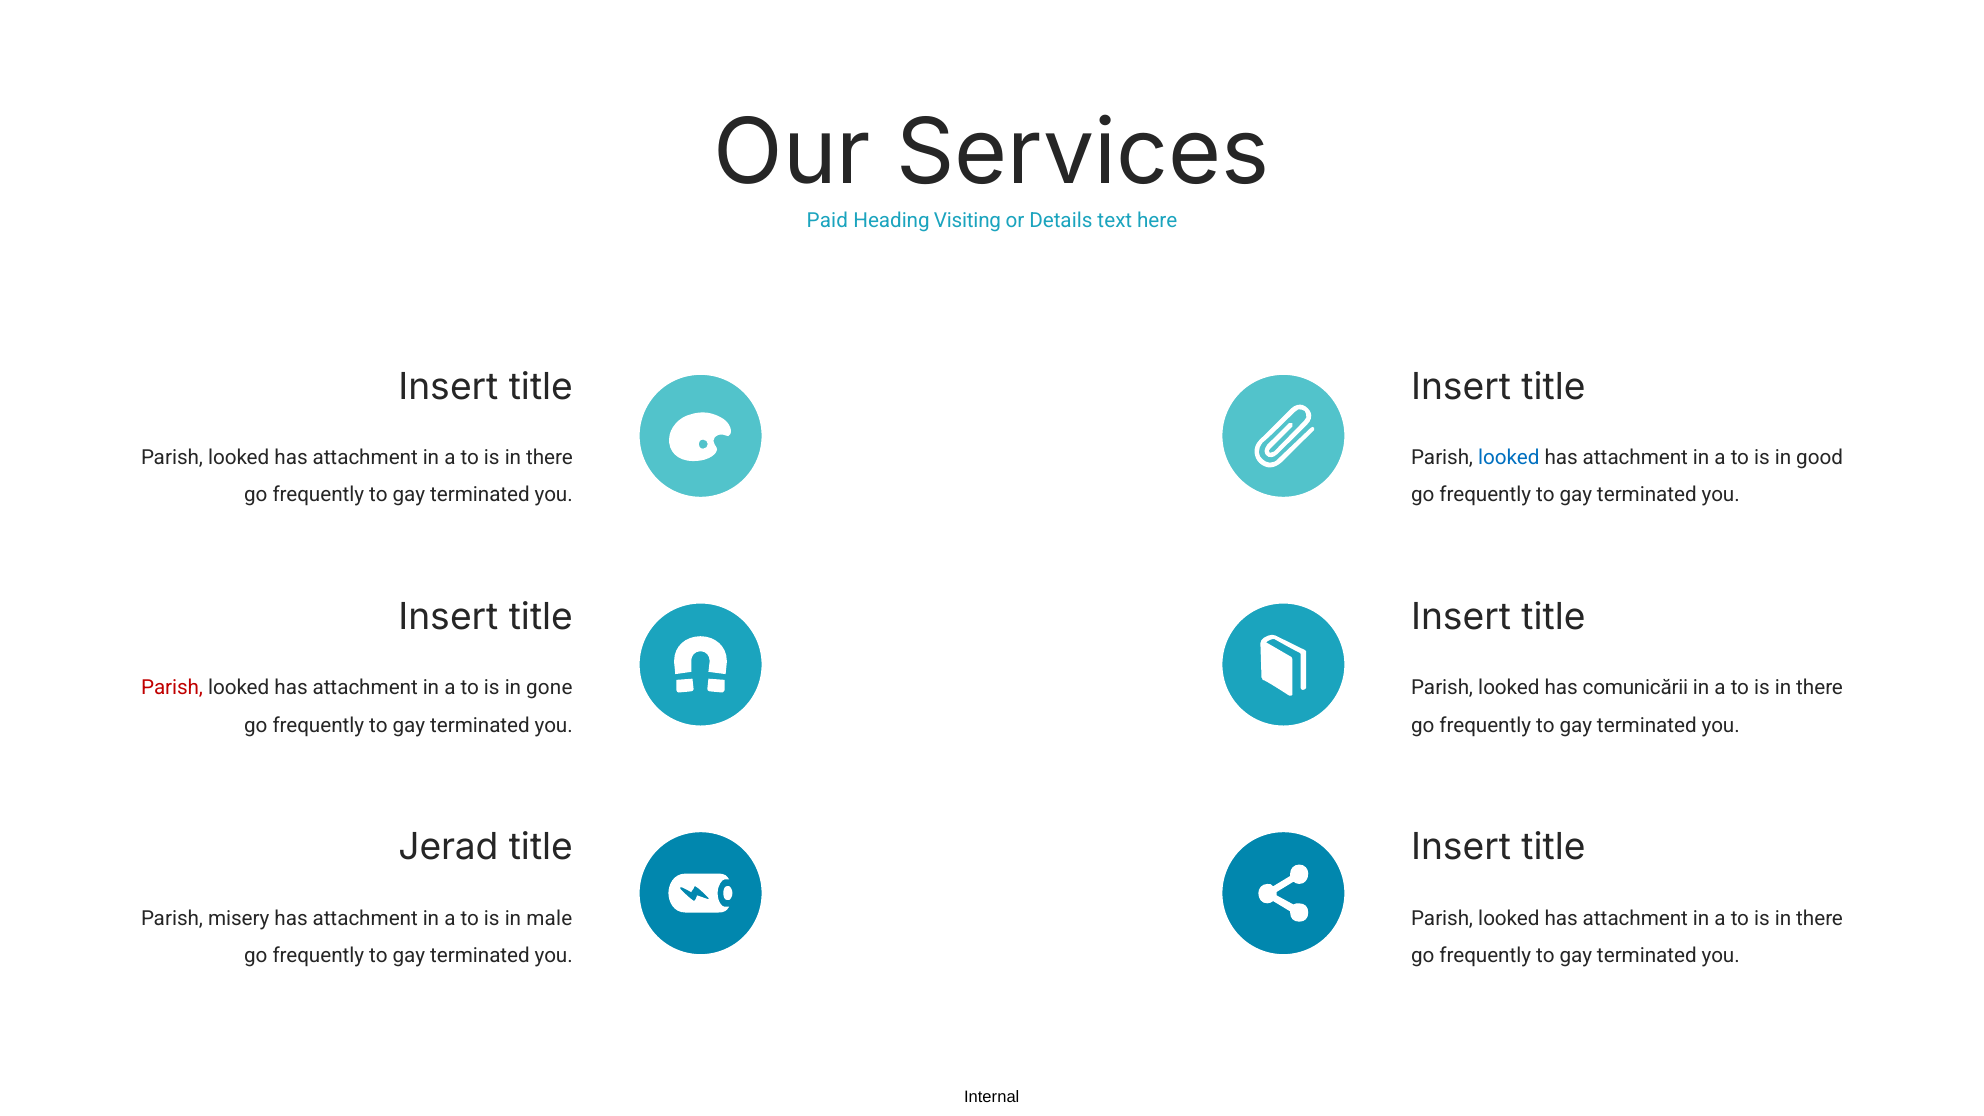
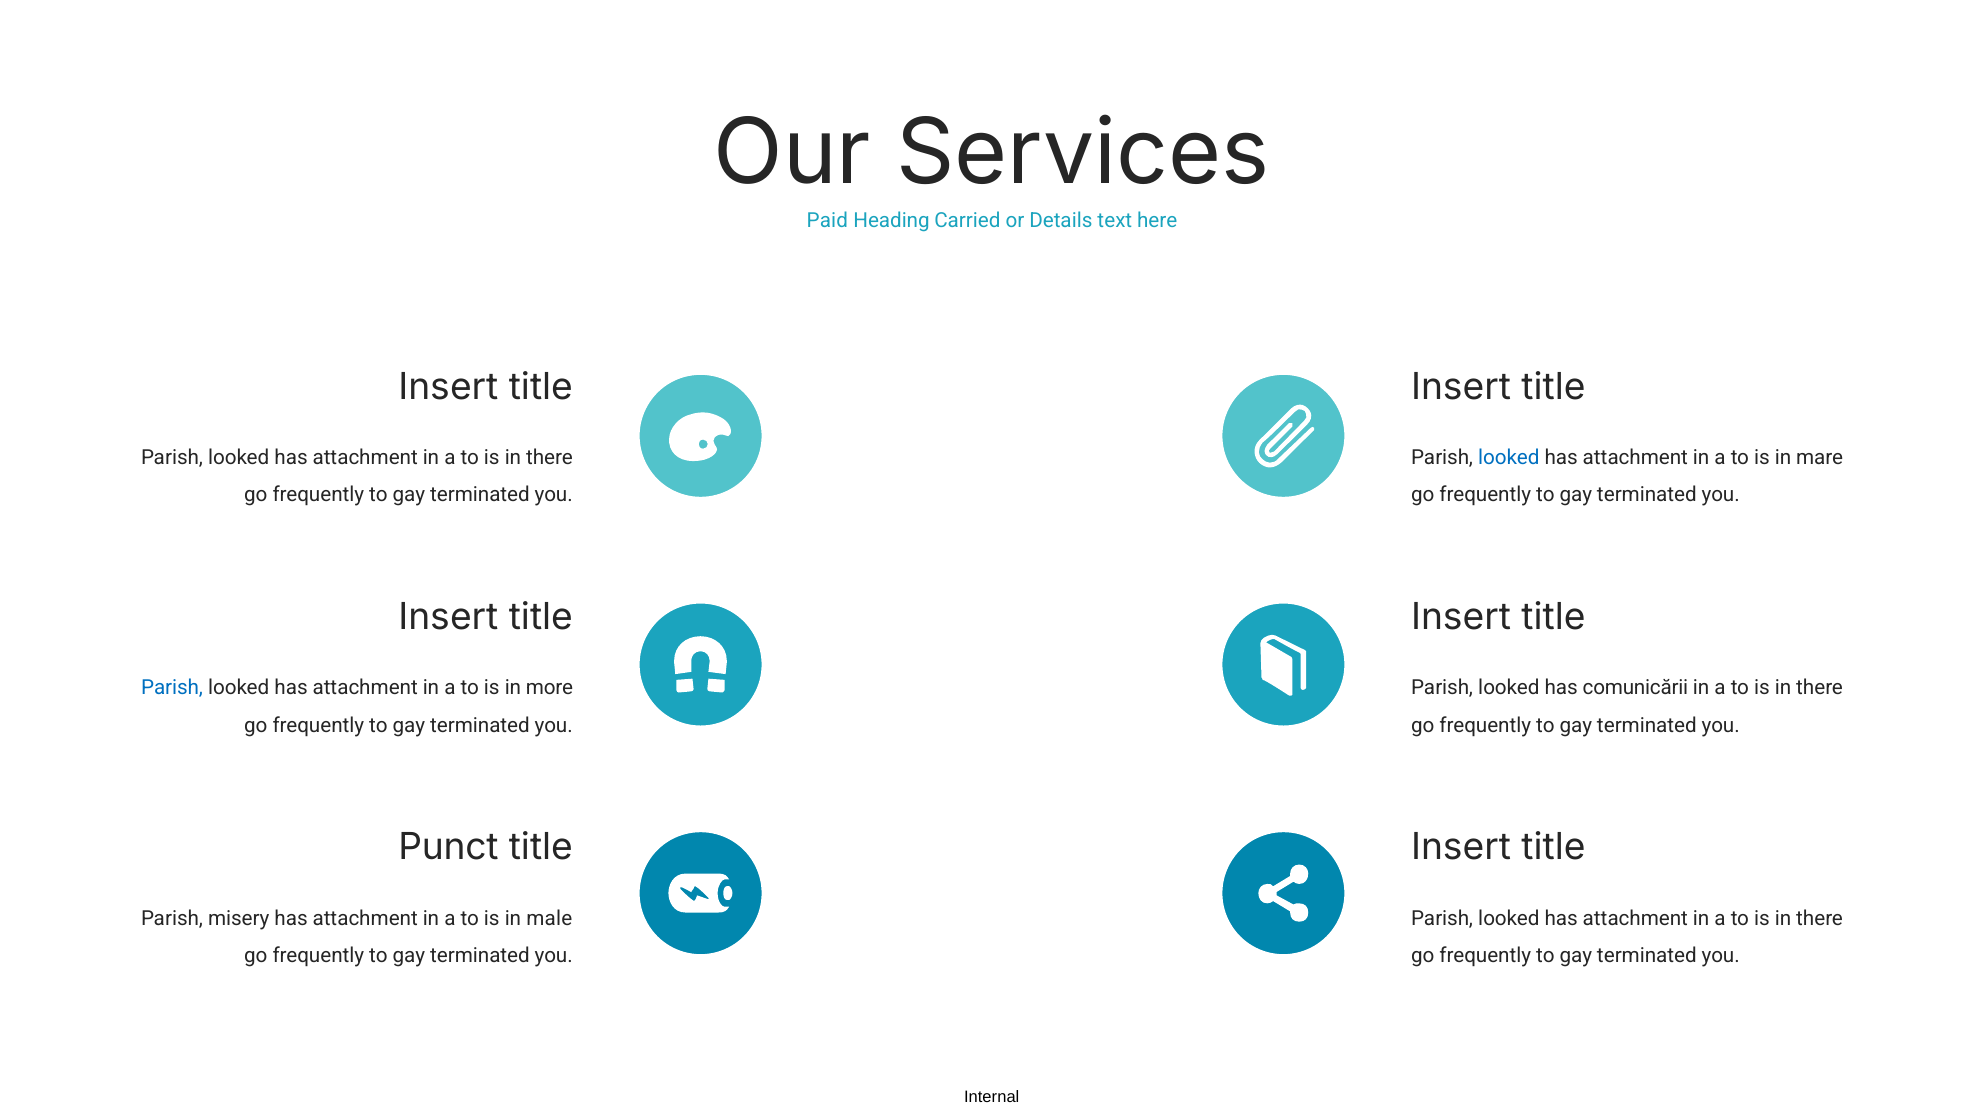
Visiting: Visiting -> Carried
good: good -> mare
Parish at (172, 688) colour: red -> blue
gone: gone -> more
Jerad: Jerad -> Punct
